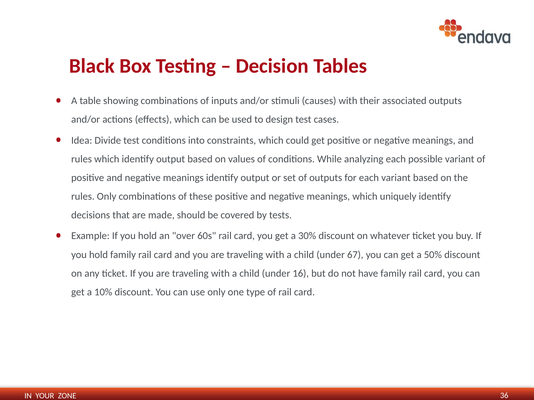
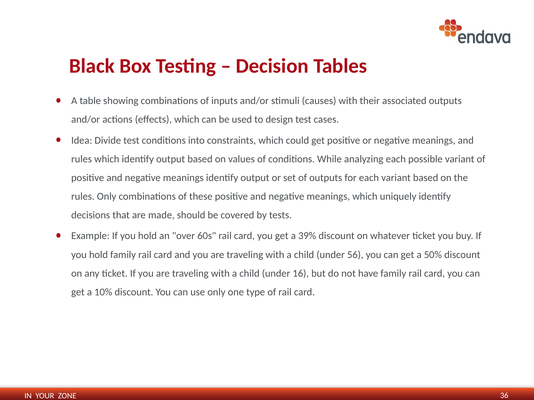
30%: 30% -> 39%
67: 67 -> 56
